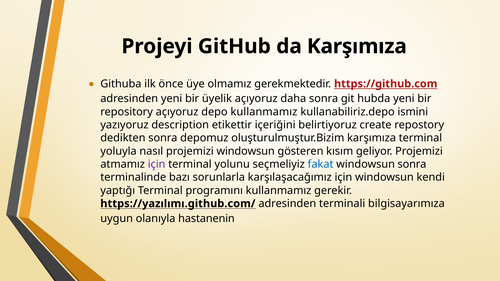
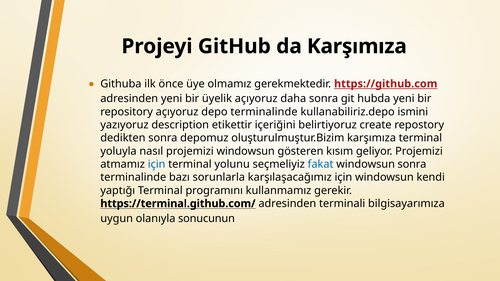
depo kullanmamız: kullanmamız -> terminalinde
için at (157, 164) colour: purple -> blue
https://yazılımı.github.com/: https://yazılımı.github.com/ -> https://terminal.github.com/
hastanenin: hastanenin -> sonucunun
